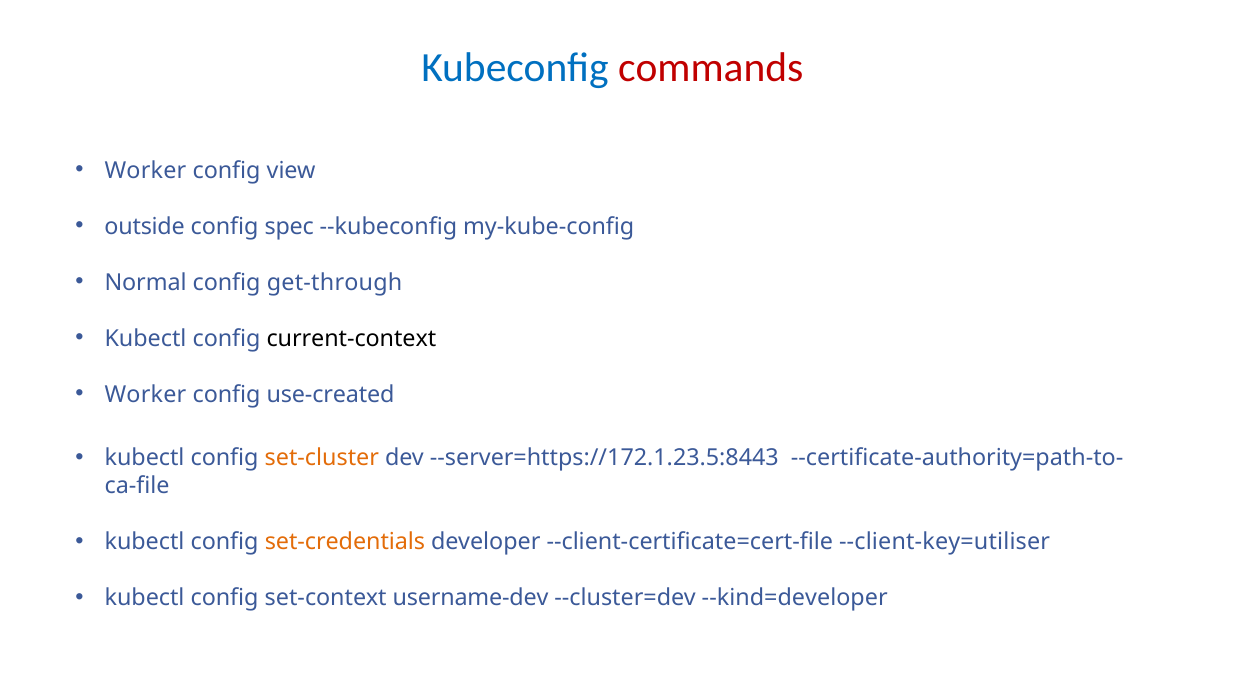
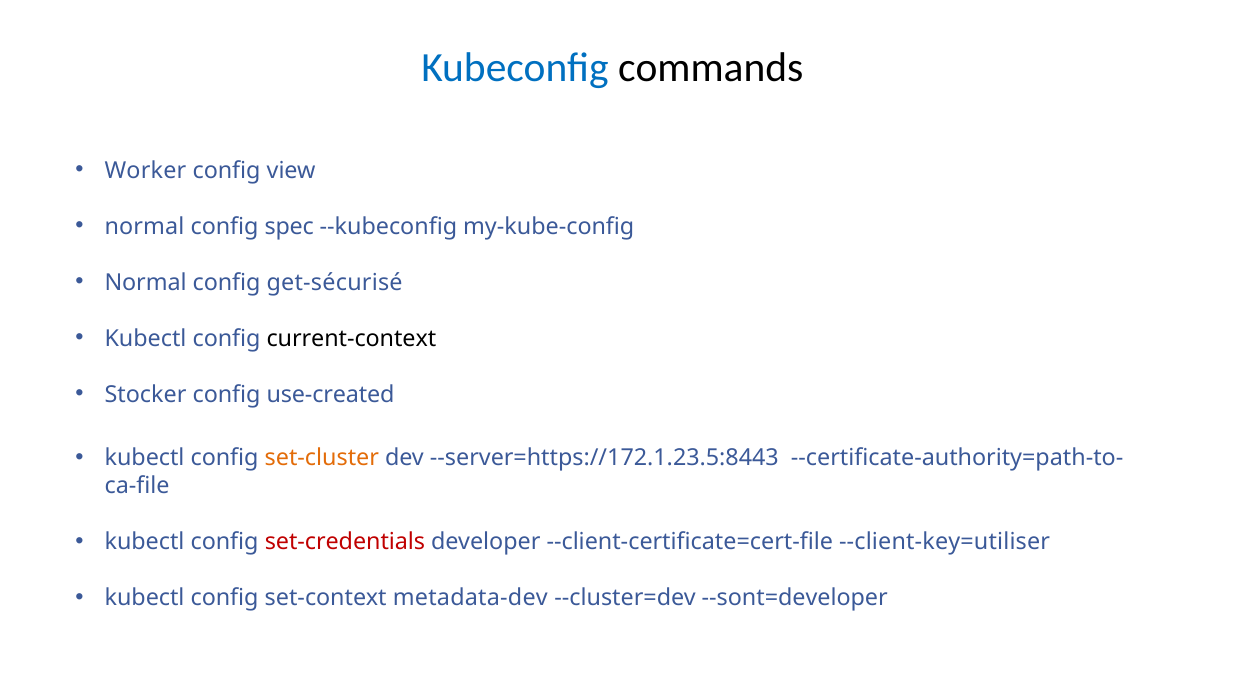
commands colour: red -> black
outside at (145, 227): outside -> normal
get-through: get-through -> get-sécurisé
Worker at (145, 395): Worker -> Stocker
set-credentials colour: orange -> red
username-dev: username-dev -> metadata-dev
--kind=developer: --kind=developer -> --sont=developer
